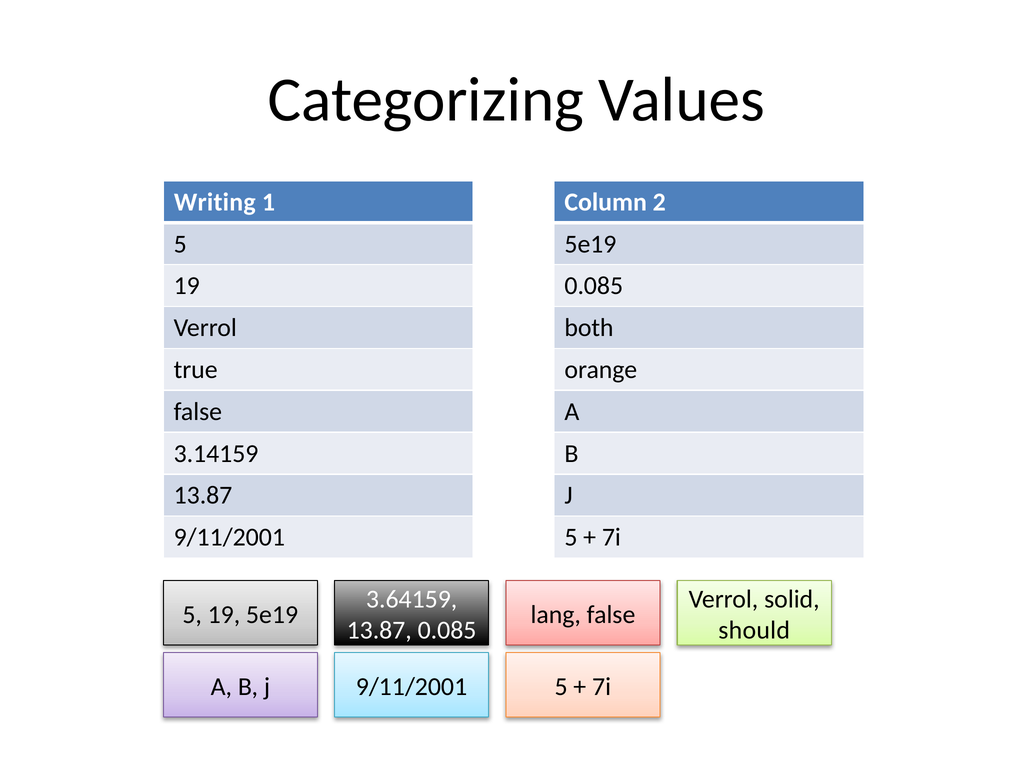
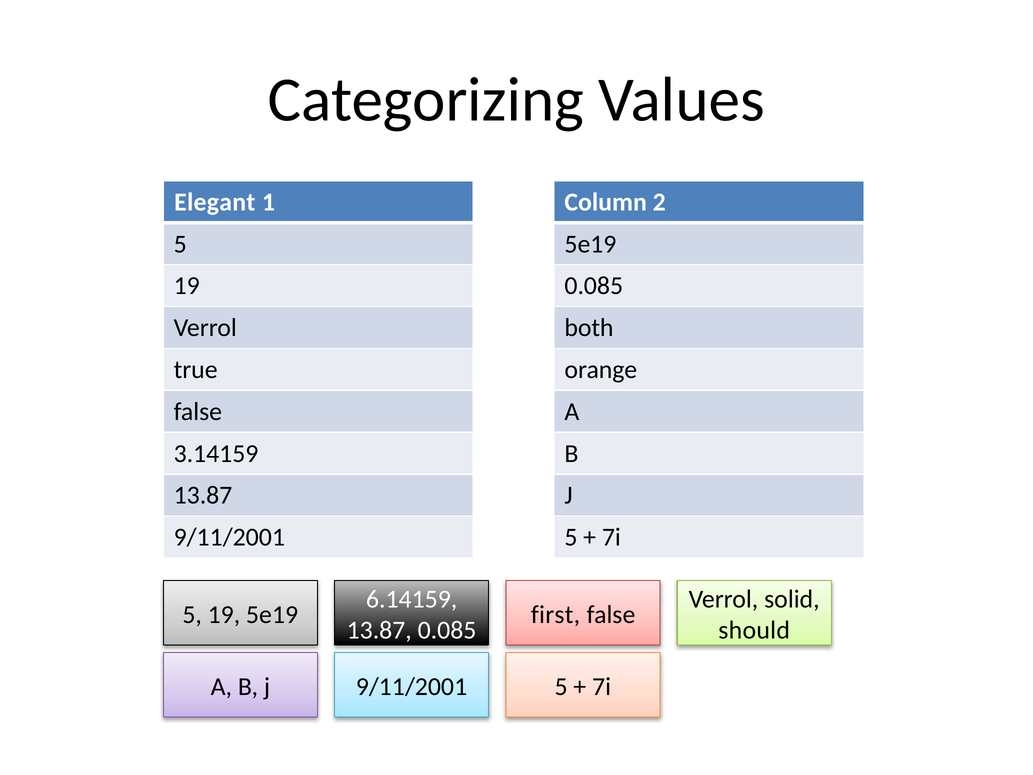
Writing: Writing -> Elegant
3.64159: 3.64159 -> 6.14159
lang: lang -> first
